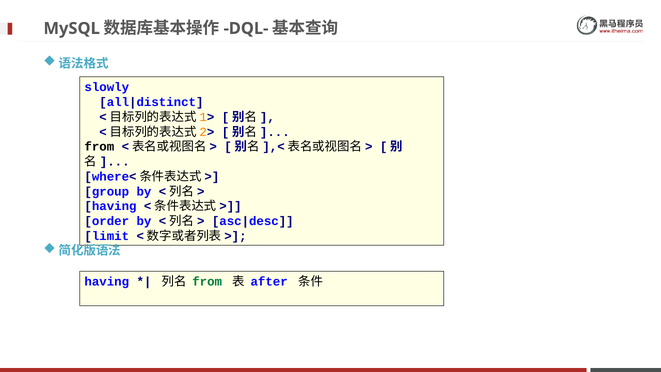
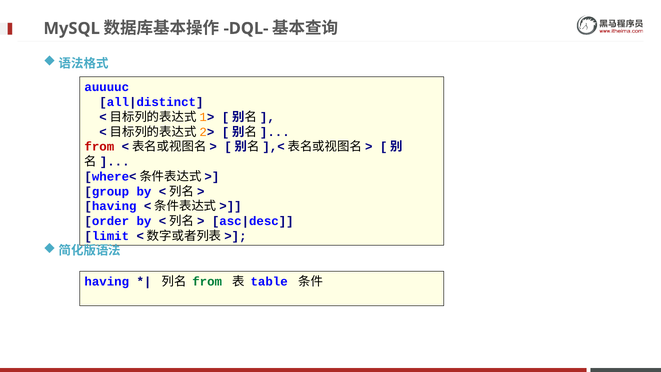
slowly: slowly -> auuuuc
from at (99, 147) colour: black -> red
after: after -> table
